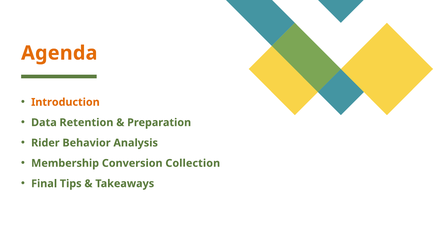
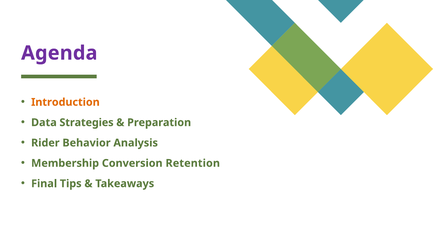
Agenda colour: orange -> purple
Retention: Retention -> Strategies
Collection: Collection -> Retention
